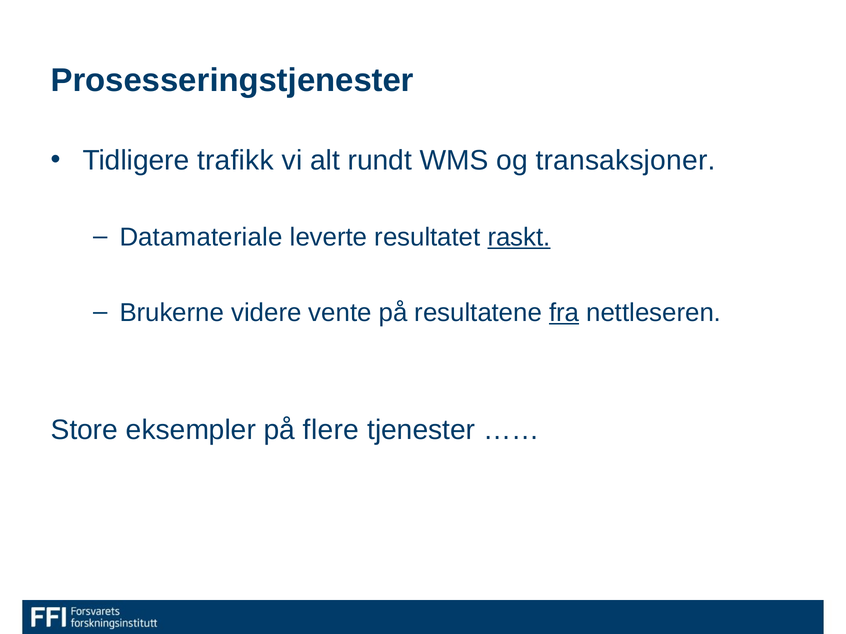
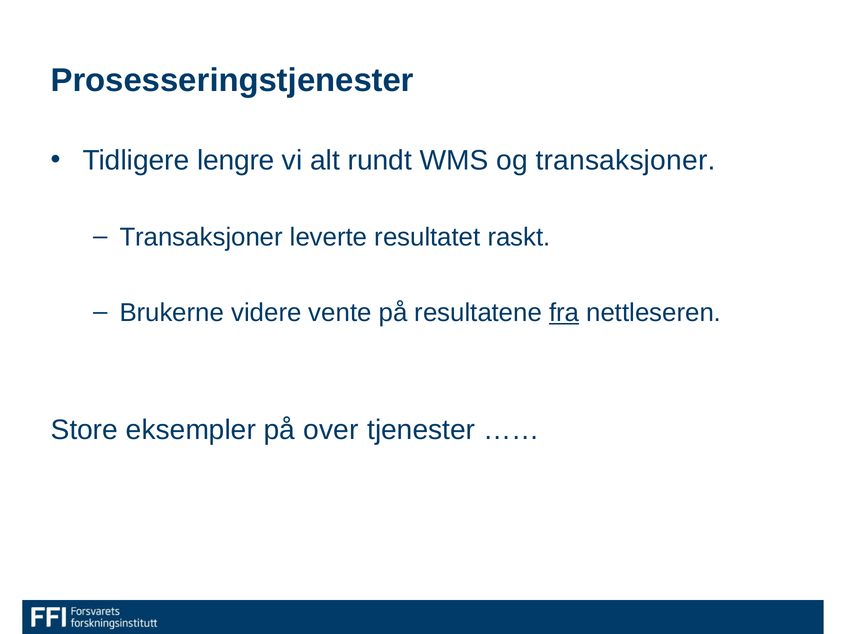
trafikk: trafikk -> lengre
Datamateriale at (201, 237): Datamateriale -> Transaksjoner
raskt underline: present -> none
flere: flere -> over
